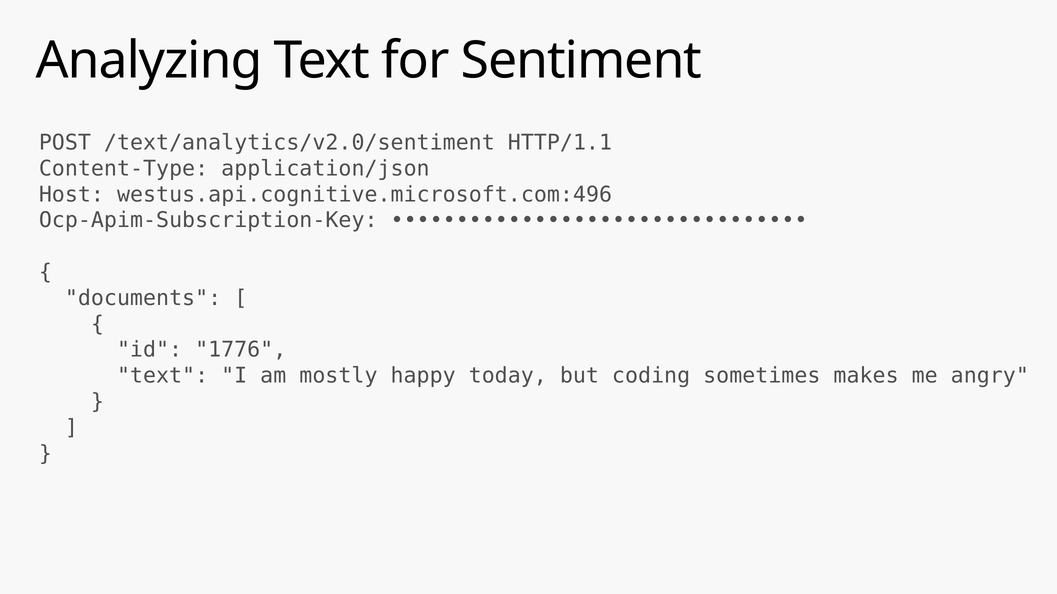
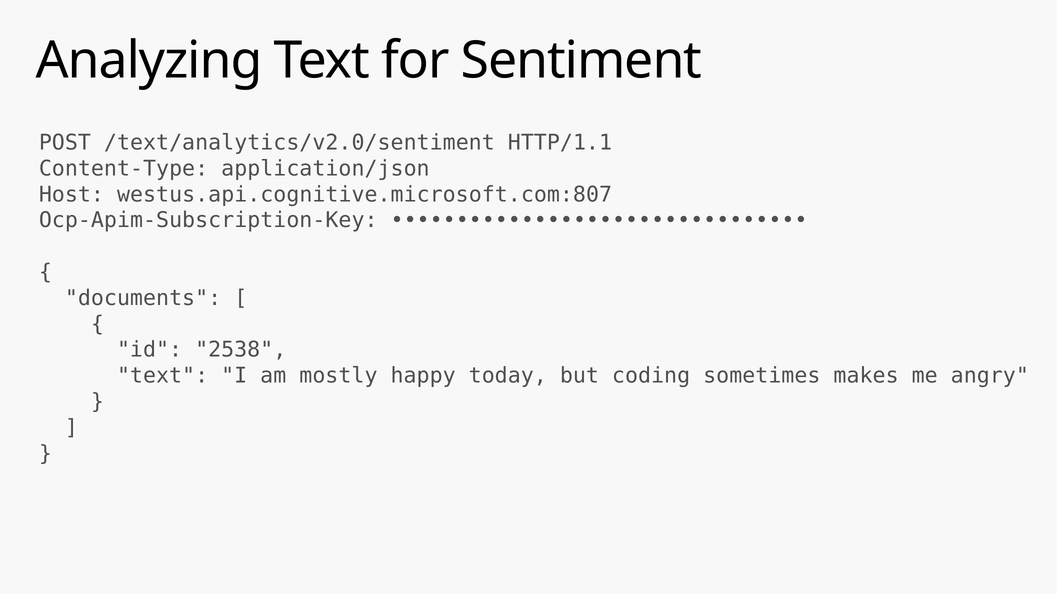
westus.api.cognitive.microsoft.com:496: westus.api.cognitive.microsoft.com:496 -> westus.api.cognitive.microsoft.com:807
1776: 1776 -> 2538
